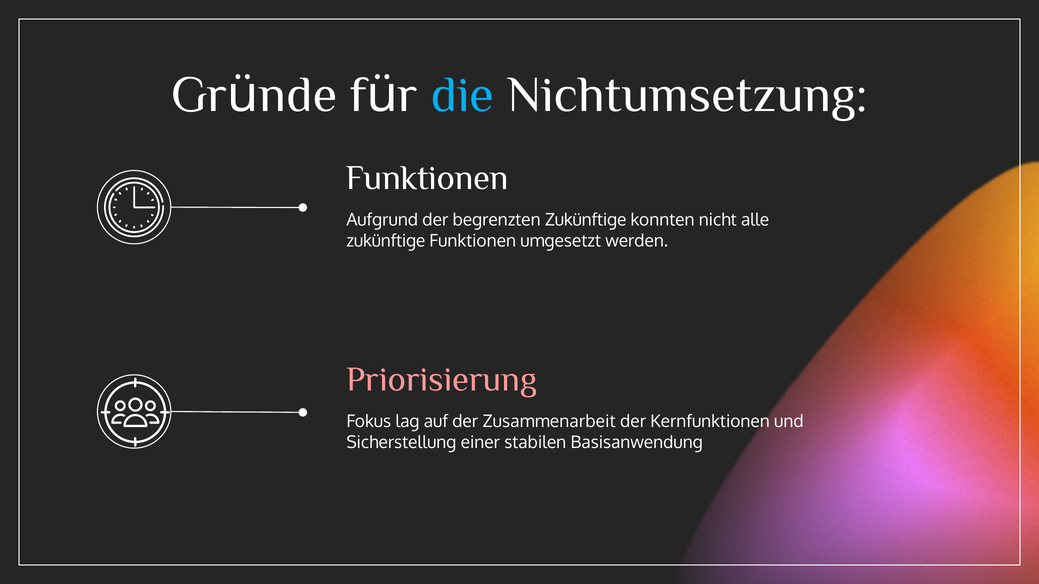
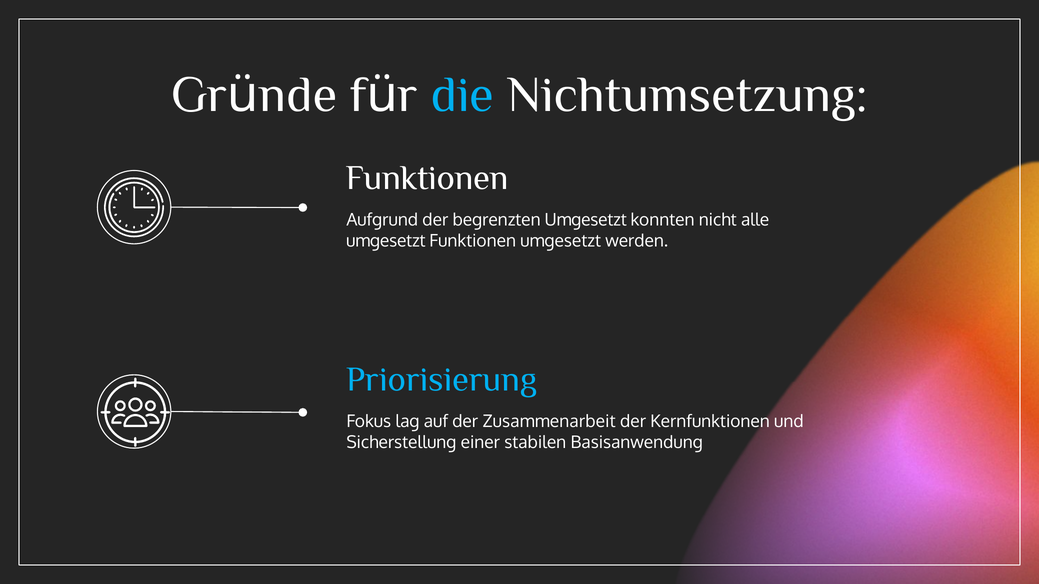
begrenzten Zukünftige: Zukünftige -> Umgesetzt
zukünftige at (386, 241): zukünftige -> umgesetzt
Priorisierung colour: pink -> light blue
